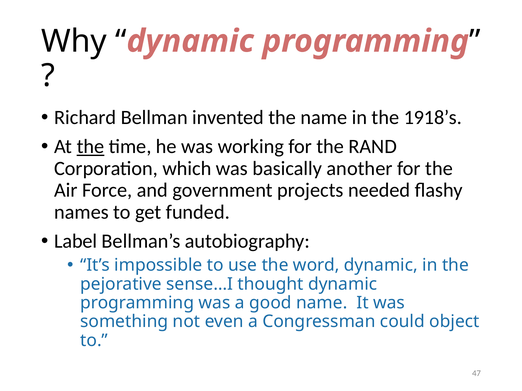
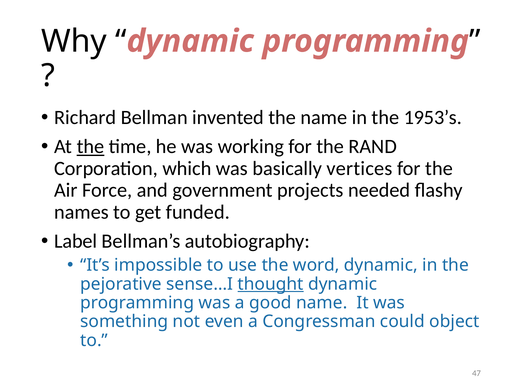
1918’s: 1918’s -> 1953’s
another: another -> vertices
thought underline: none -> present
